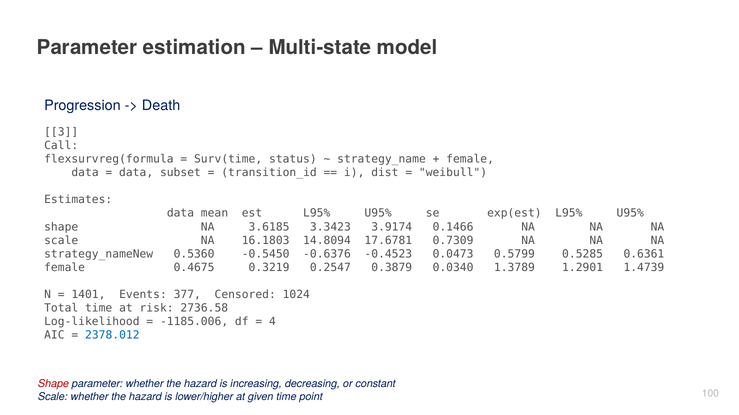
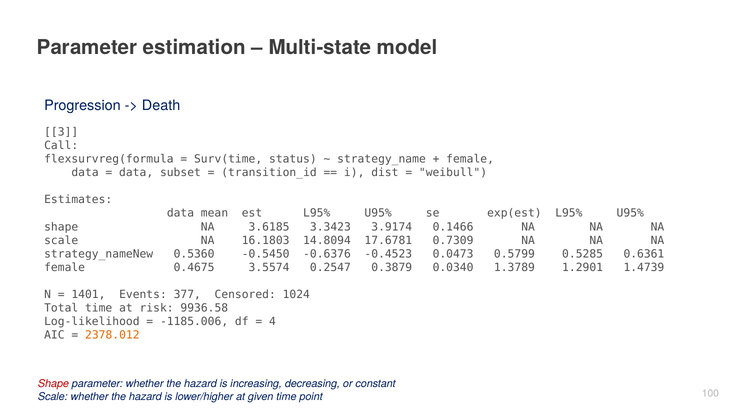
0.3219: 0.3219 -> 3.5574
2736.58: 2736.58 -> 9936.58
2378.012 colour: blue -> orange
